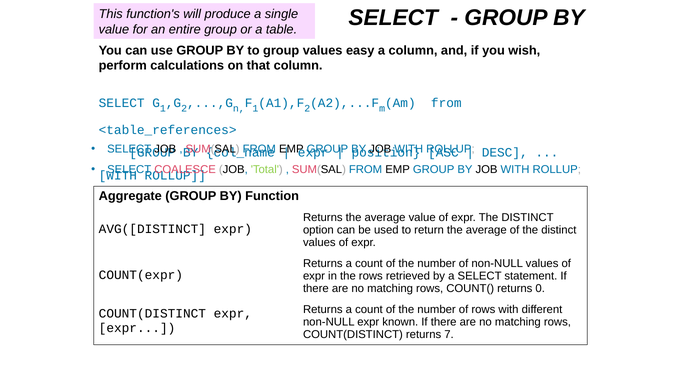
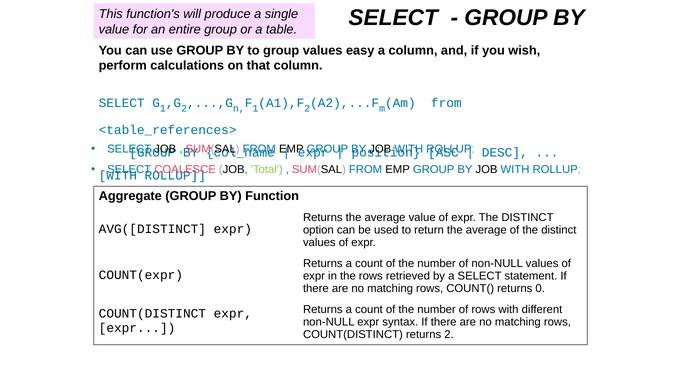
known: known -> syntax
returns 7: 7 -> 2
